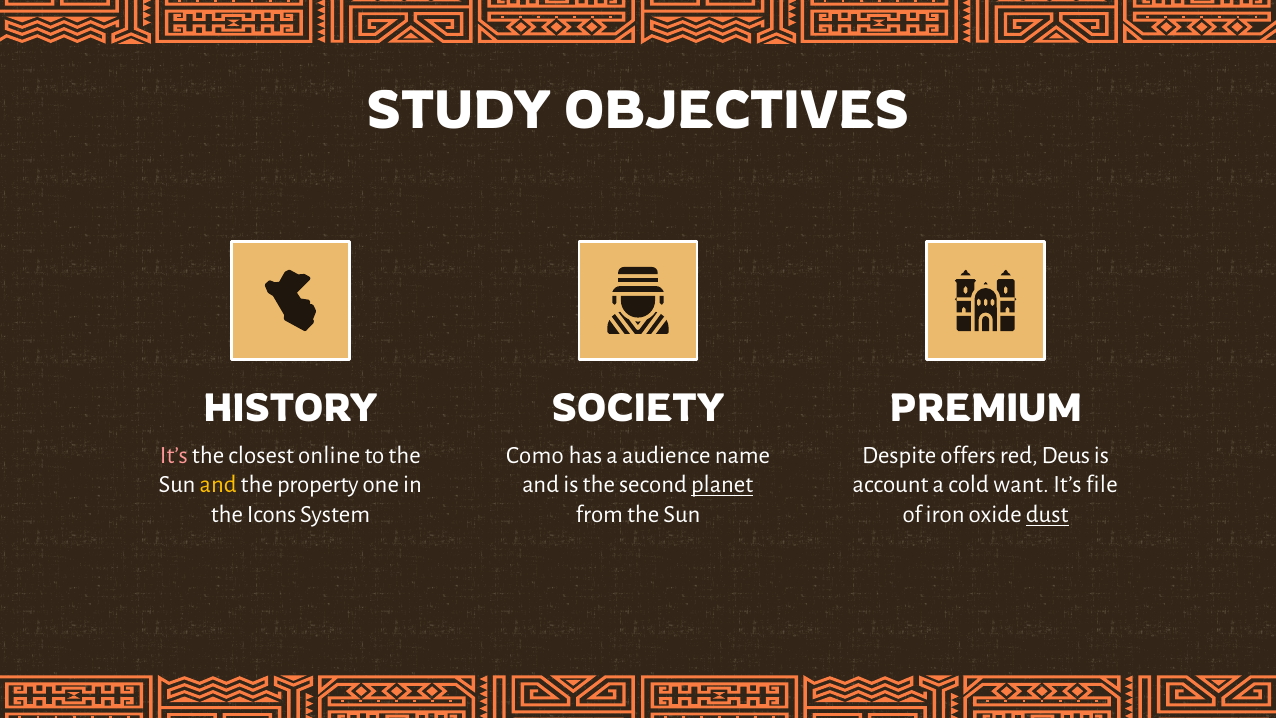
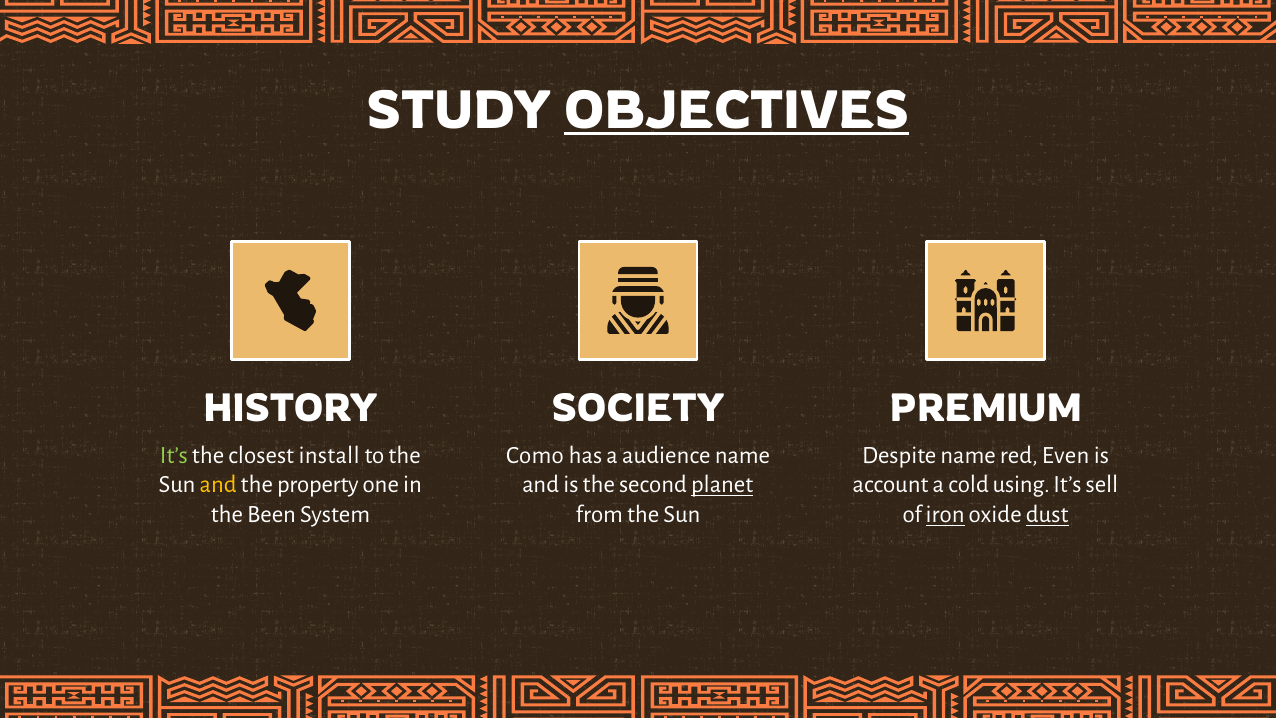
OBJECTIVES underline: none -> present
It’s at (174, 455) colour: pink -> light green
online: online -> install
Despite offers: offers -> name
Deus: Deus -> Even
want: want -> using
file: file -> sell
Icons: Icons -> Been
iron underline: none -> present
